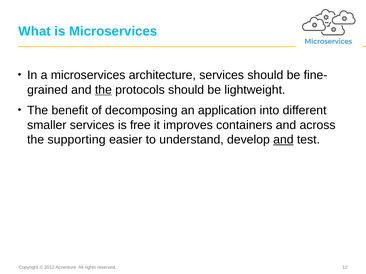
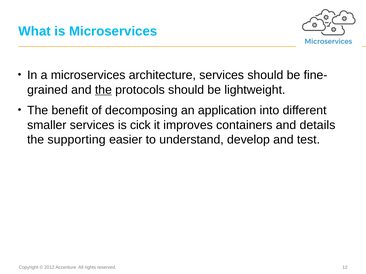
free: free -> cick
across: across -> details
and at (283, 140) underline: present -> none
